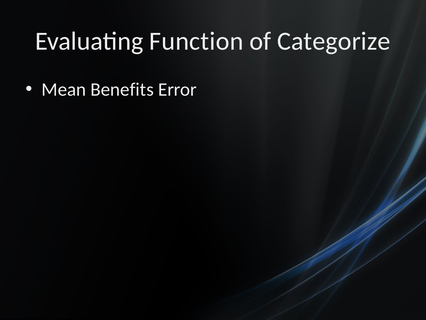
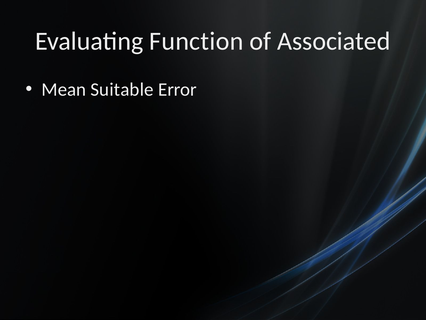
Categorize: Categorize -> Associated
Benefits: Benefits -> Suitable
